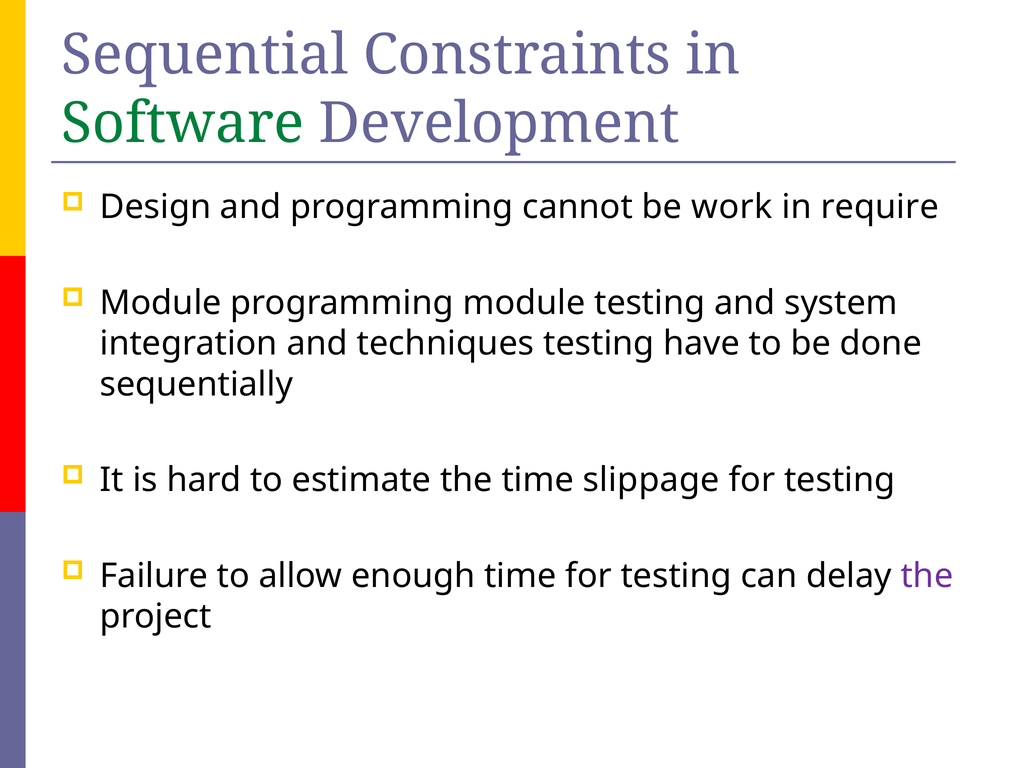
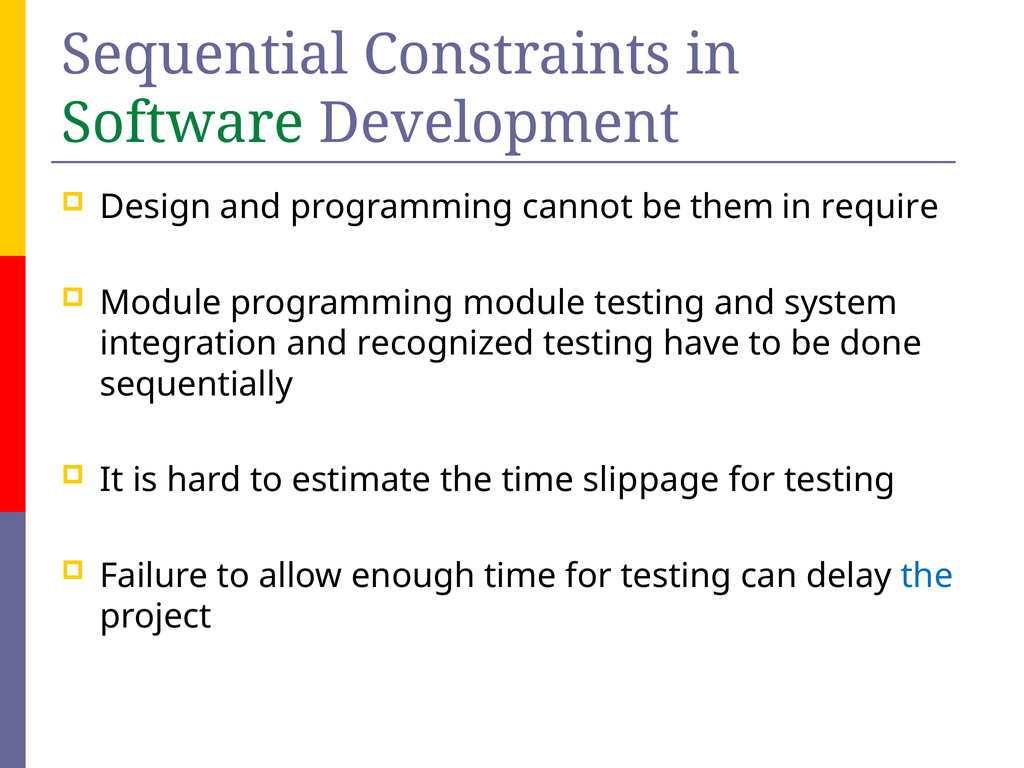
work: work -> them
techniques: techniques -> recognized
the at (927, 576) colour: purple -> blue
